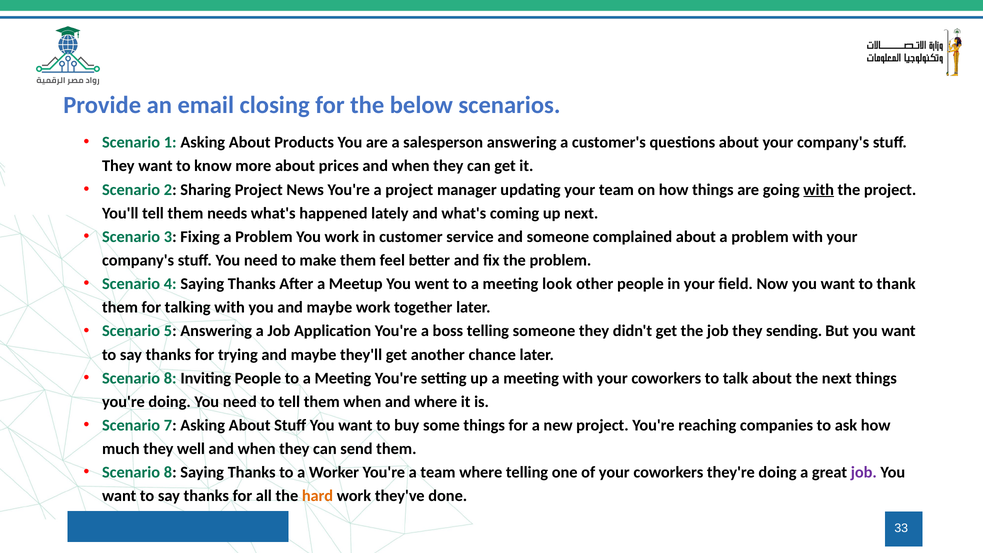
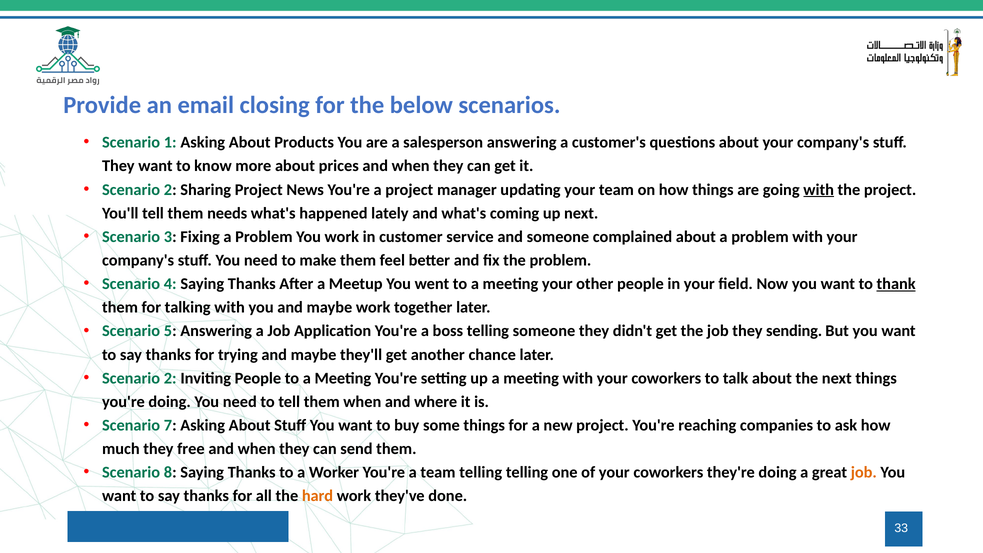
meeting look: look -> your
thank underline: none -> present
8 at (170, 378): 8 -> 2
well: well -> free
team where: where -> telling
job at (864, 472) colour: purple -> orange
